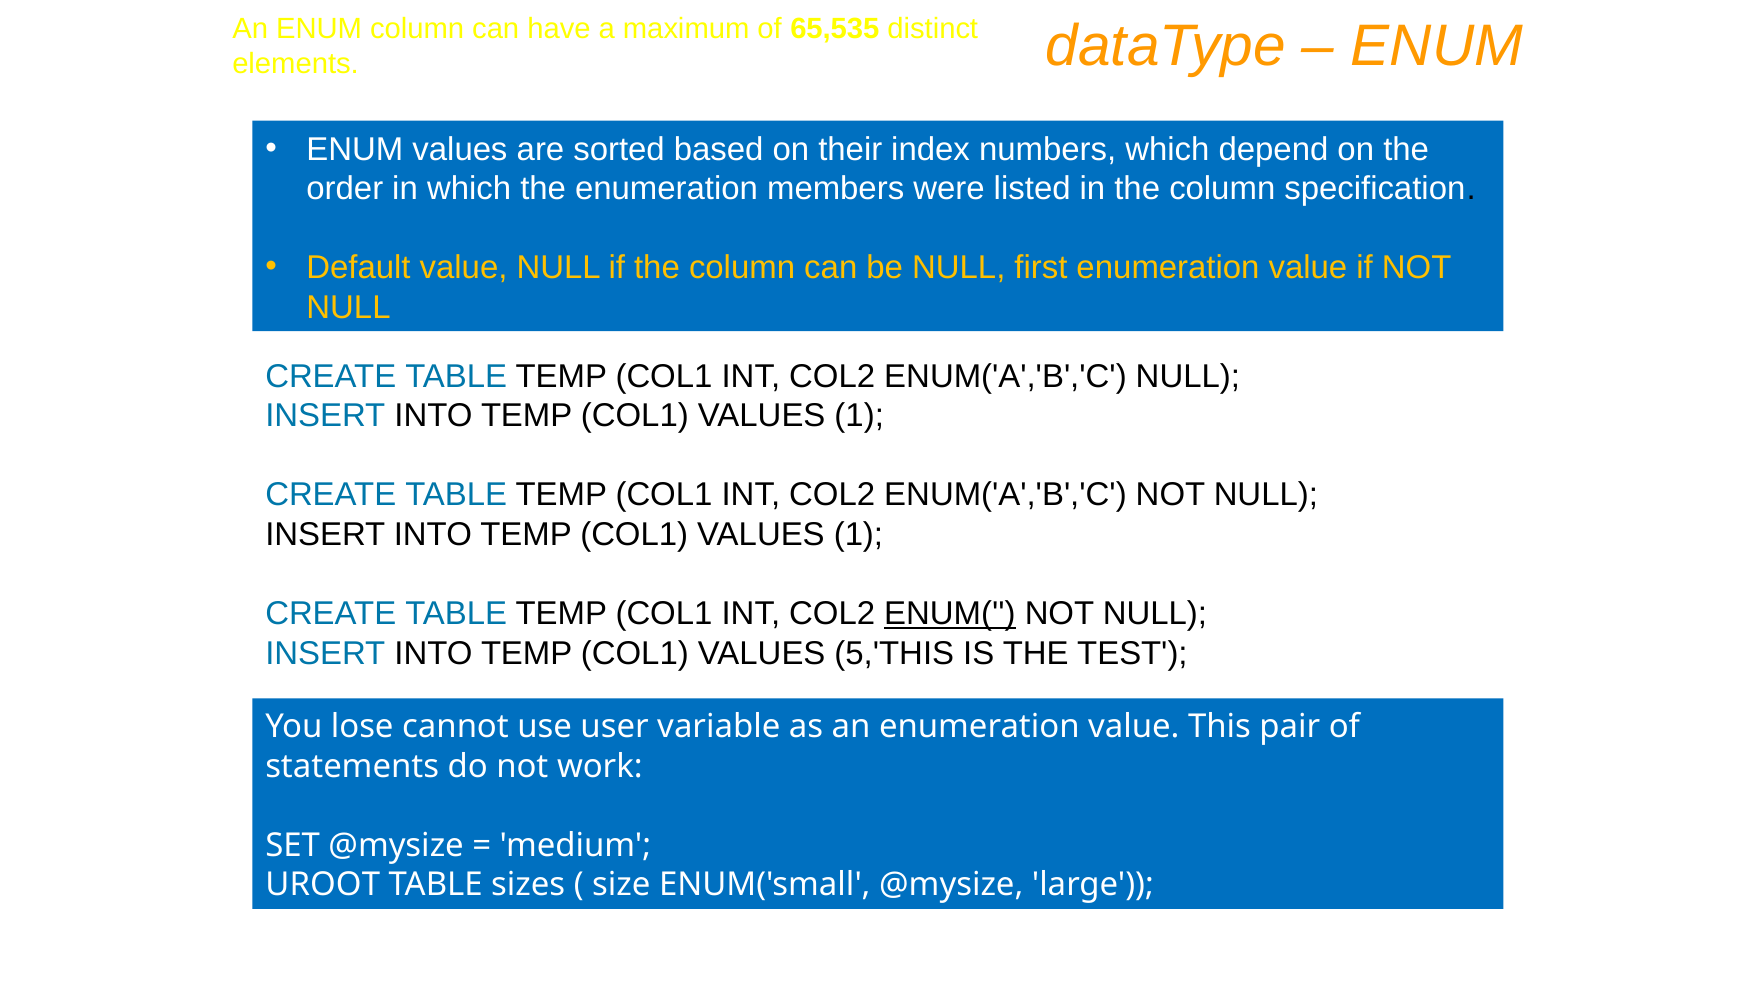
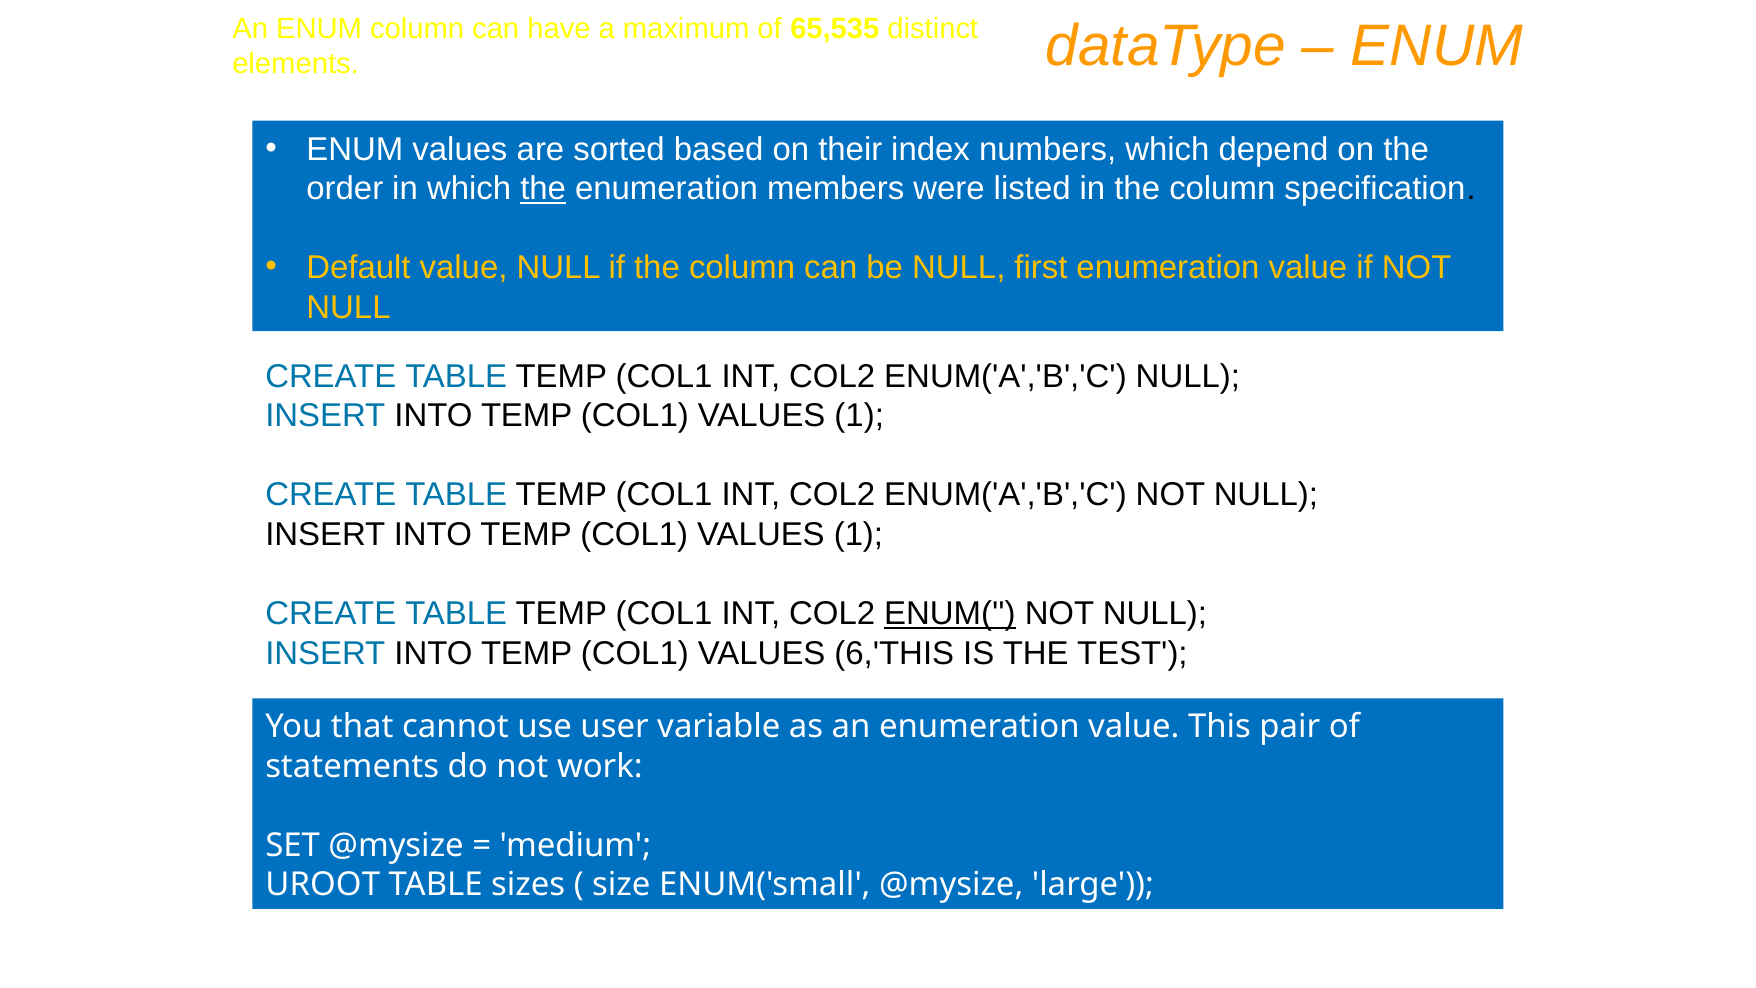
the at (543, 189) underline: none -> present
5,'THIS: 5,'THIS -> 6,'THIS
lose: lose -> that
